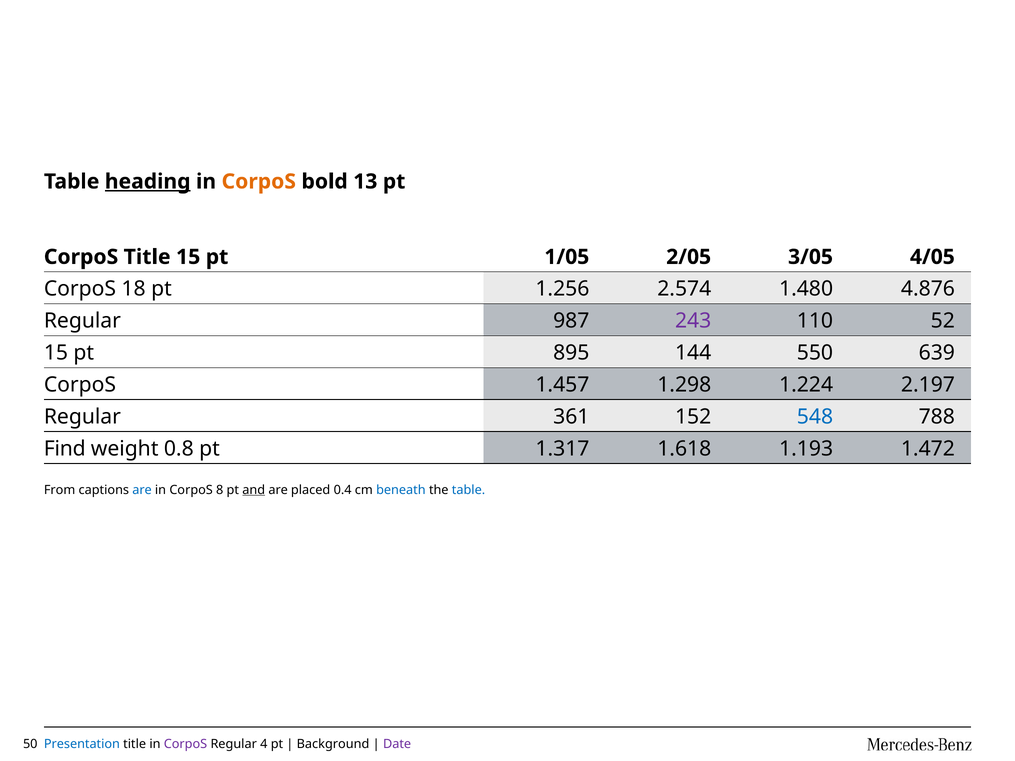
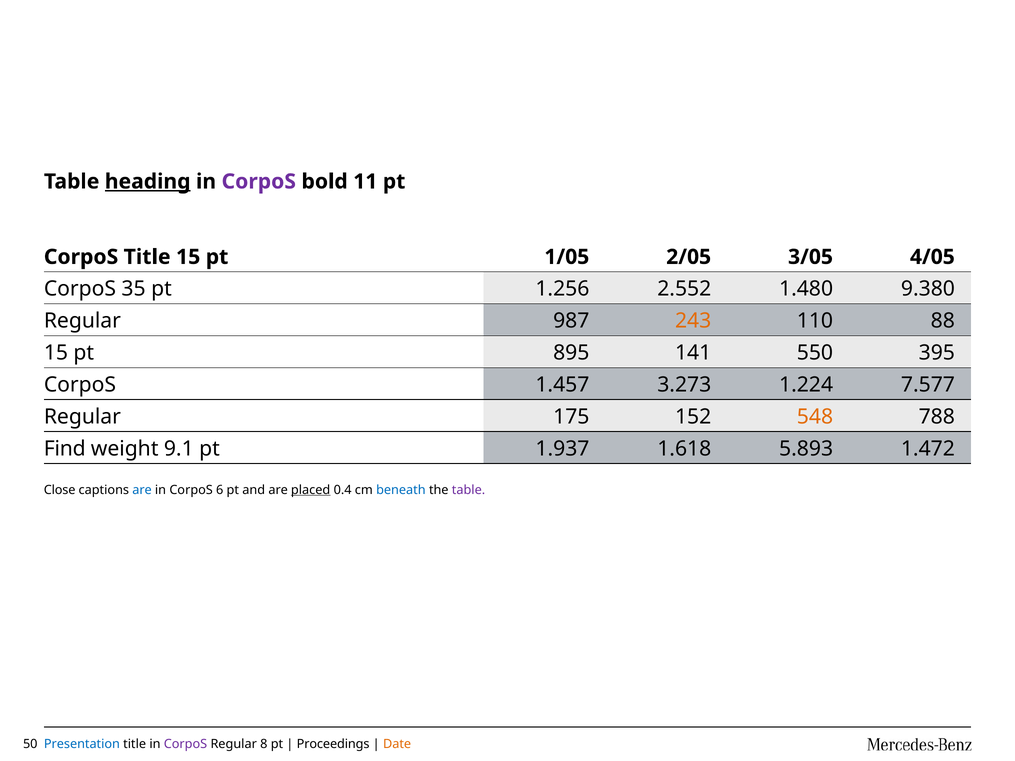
CorpoS at (259, 182) colour: orange -> purple
13: 13 -> 11
18: 18 -> 35
2.574: 2.574 -> 2.552
4.876: 4.876 -> 9.380
243 colour: purple -> orange
52: 52 -> 88
144: 144 -> 141
639: 639 -> 395
1.298: 1.298 -> 3.273
2.197: 2.197 -> 7.577
361: 361 -> 175
548 colour: blue -> orange
0.8: 0.8 -> 9.1
1.317: 1.317 -> 1.937
1.193: 1.193 -> 5.893
From: From -> Close
8: 8 -> 6
and underline: present -> none
placed underline: none -> present
table at (469, 490) colour: blue -> purple
4: 4 -> 8
Background: Background -> Proceedings
Date colour: purple -> orange
